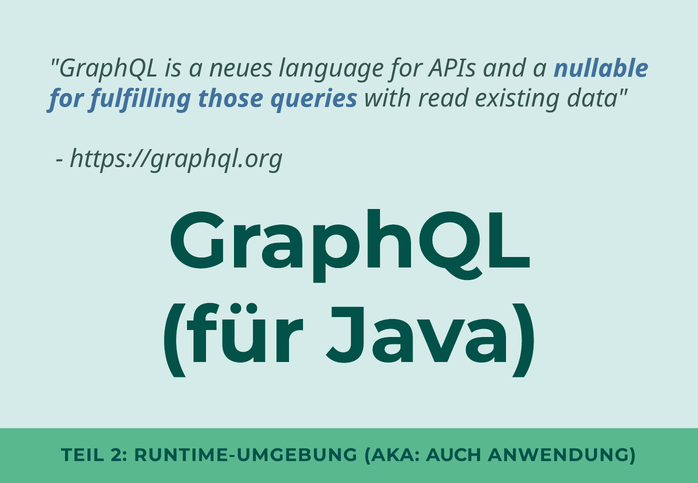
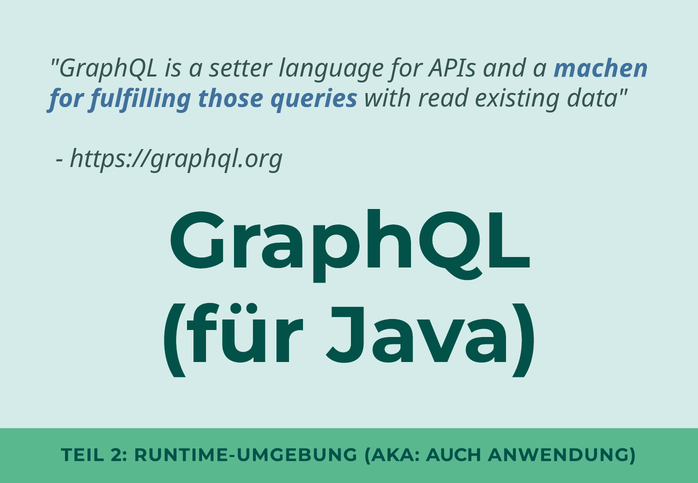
neues: neues -> setter
nullable: nullable -> machen
